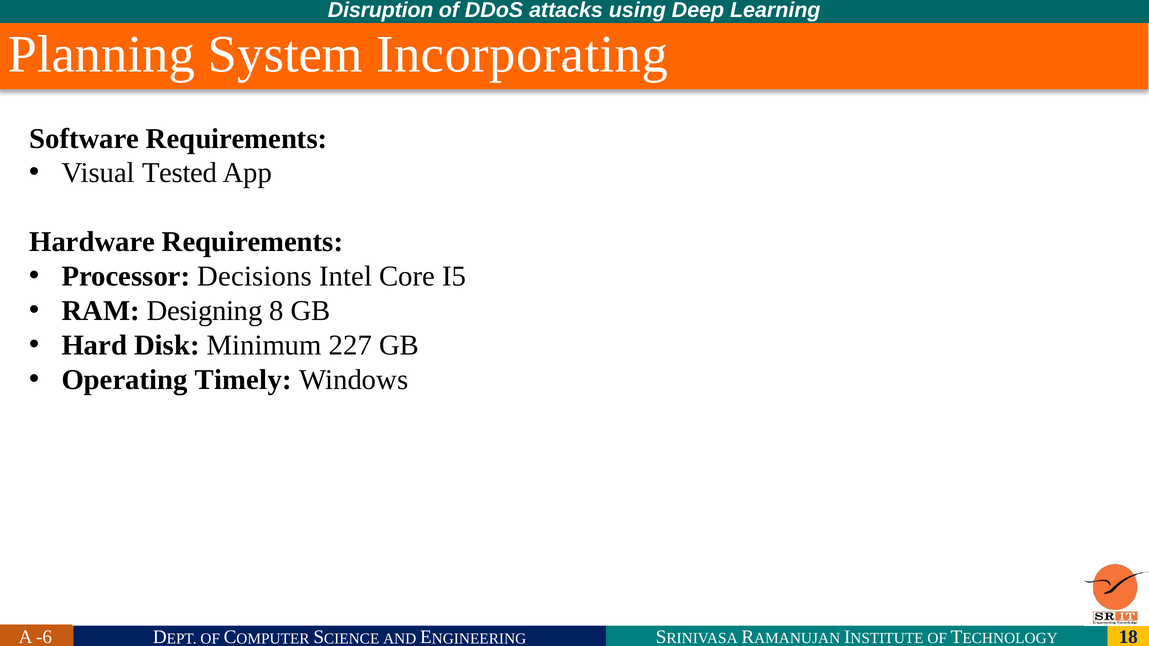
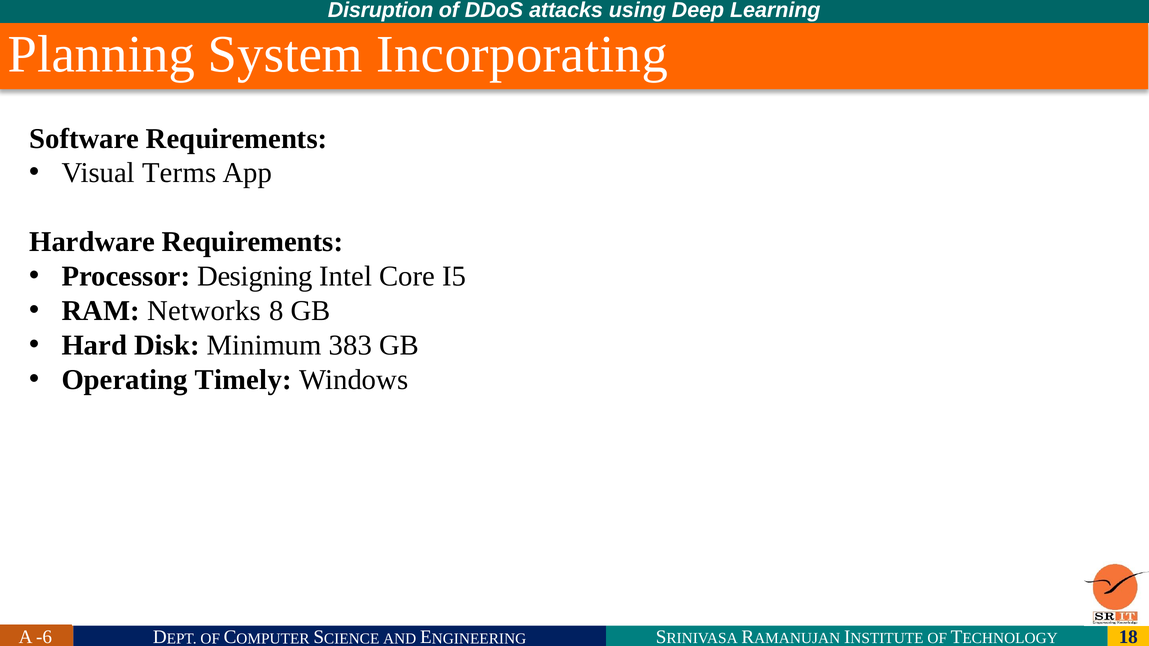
Tested: Tested -> Terms
Decisions: Decisions -> Designing
Designing: Designing -> Networks
227: 227 -> 383
